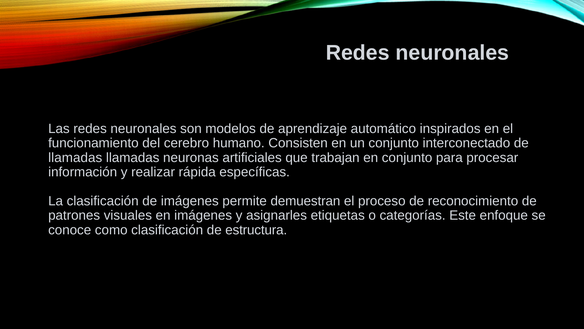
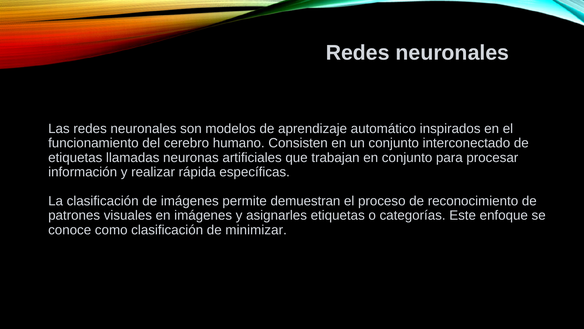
llamadas at (75, 157): llamadas -> etiquetas
estructura: estructura -> minimizar
